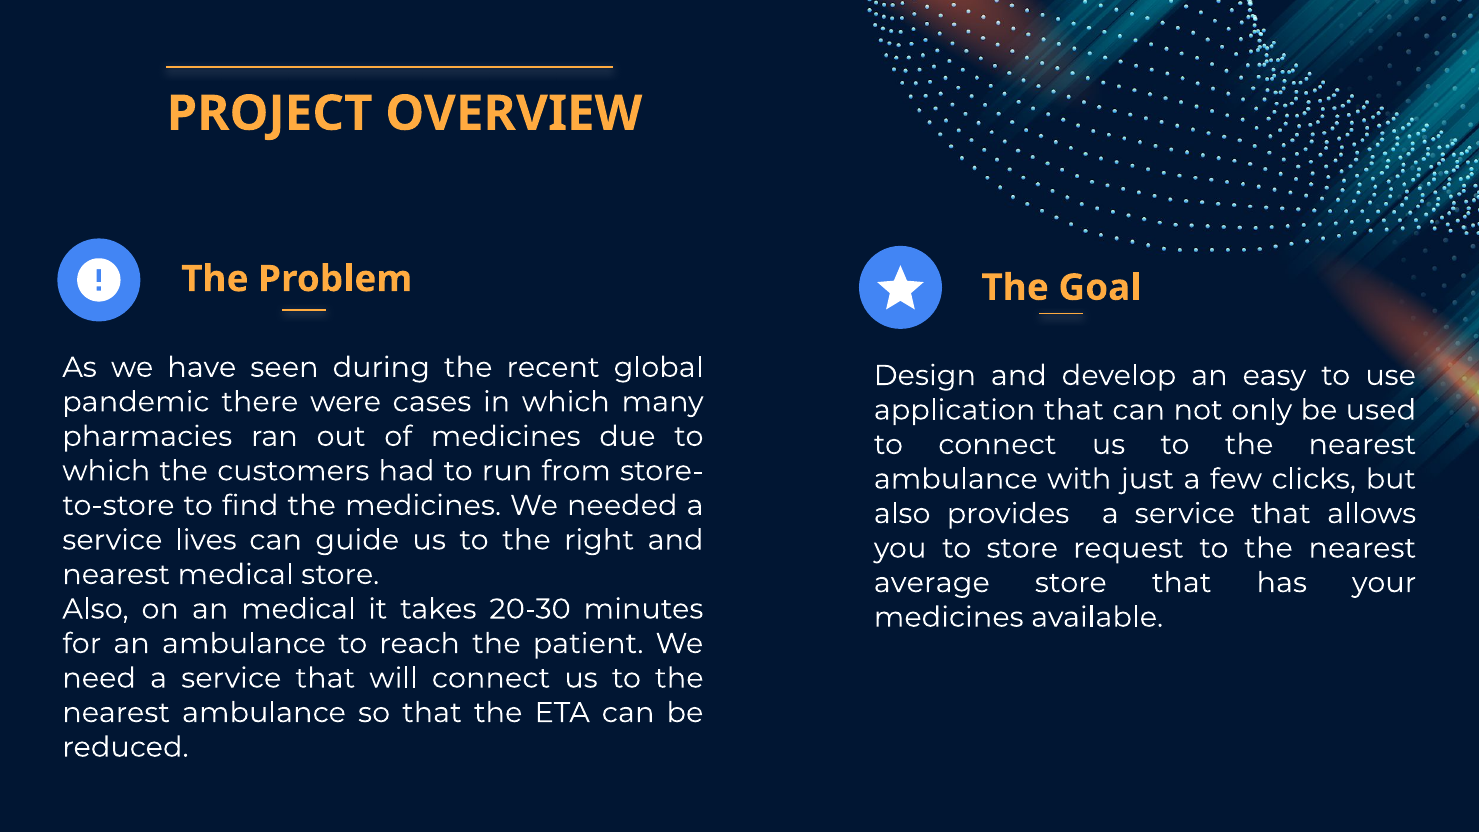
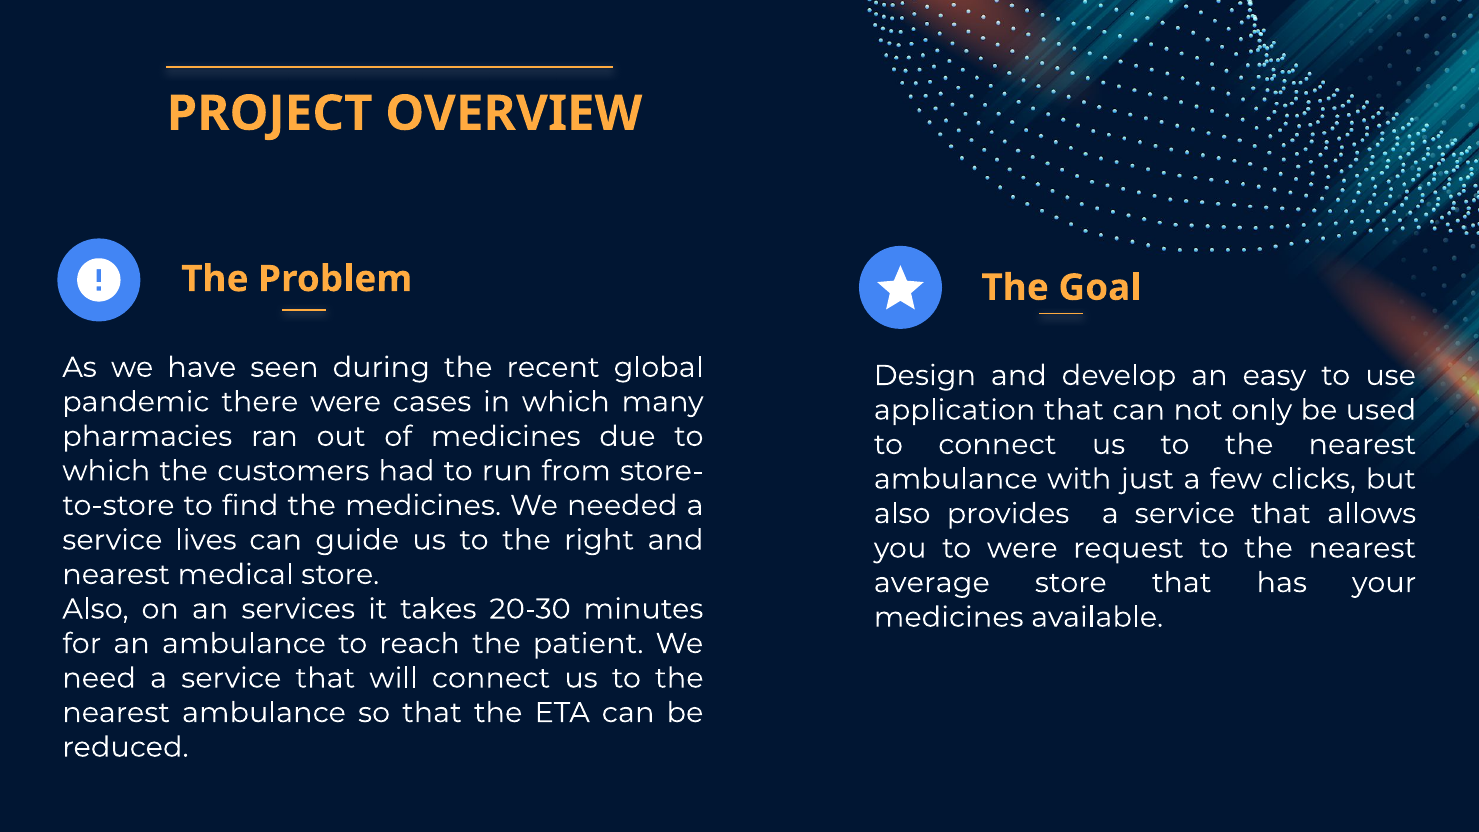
to store: store -> were
an medical: medical -> services
